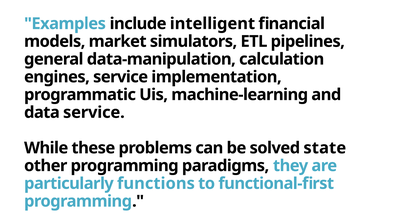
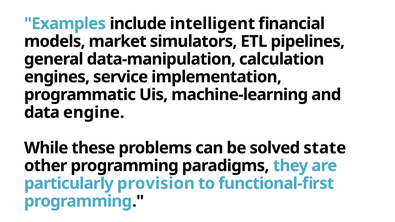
data service: service -> engine
functions: functions -> provision
